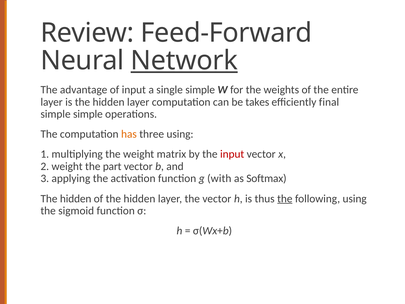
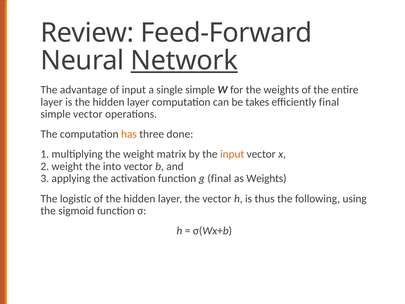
simple simple: simple -> vector
three using: using -> done
input at (232, 154) colour: red -> orange
part: part -> into
g with: with -> final
as Softmax: Softmax -> Weights
hidden at (76, 198): hidden -> logistic
the at (285, 198) underline: present -> none
